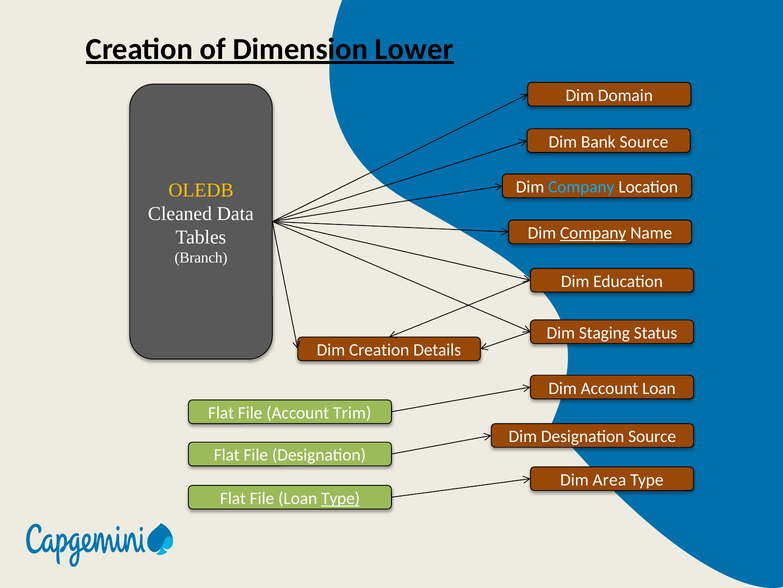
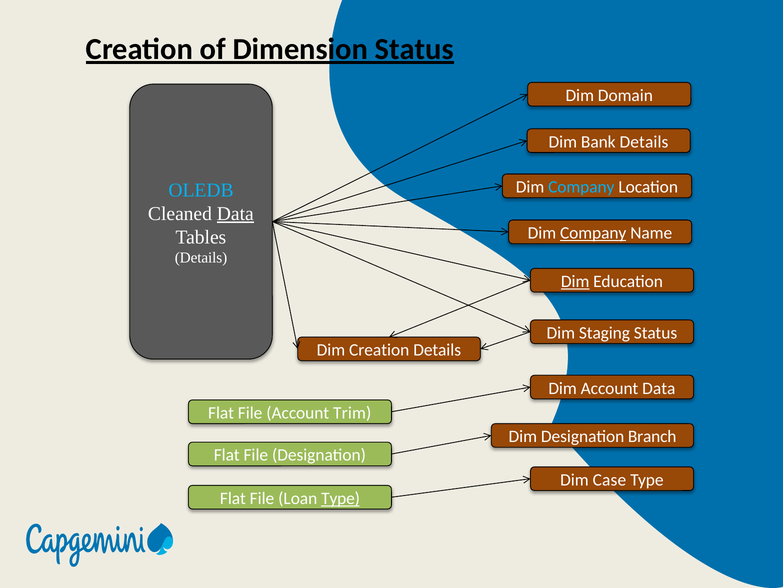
Dimension Lower: Lower -> Status
Bank Source: Source -> Details
OLEDB colour: yellow -> light blue
Data at (235, 214) underline: none -> present
Branch at (201, 258): Branch -> Details
Dim at (575, 281) underline: none -> present
Account Loan: Loan -> Data
Designation Source: Source -> Branch
Area: Area -> Case
